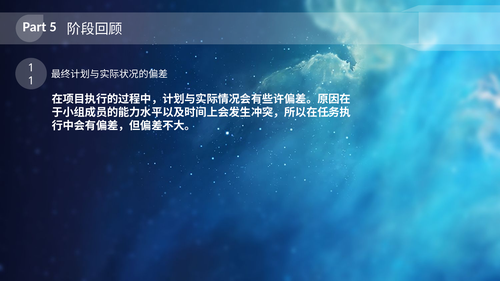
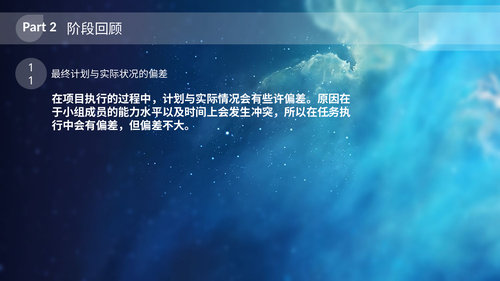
5: 5 -> 2
